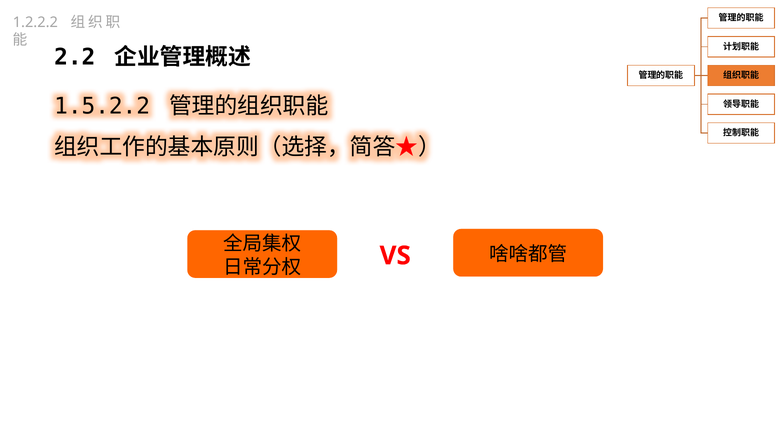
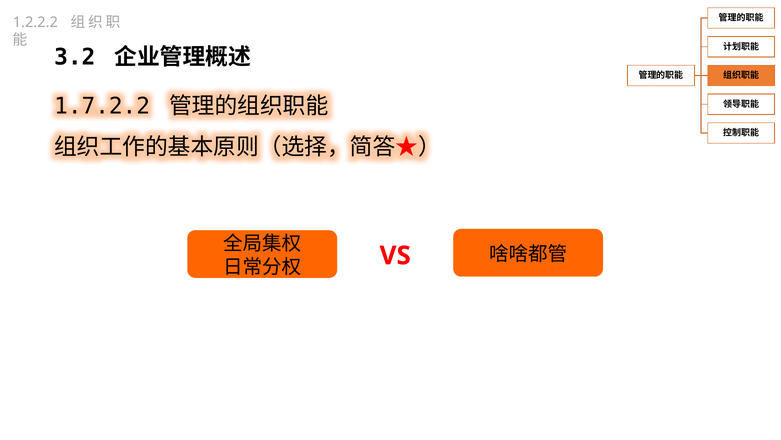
2.2: 2.2 -> 3.2
1.5.2.2: 1.5.2.2 -> 1.7.2.2
